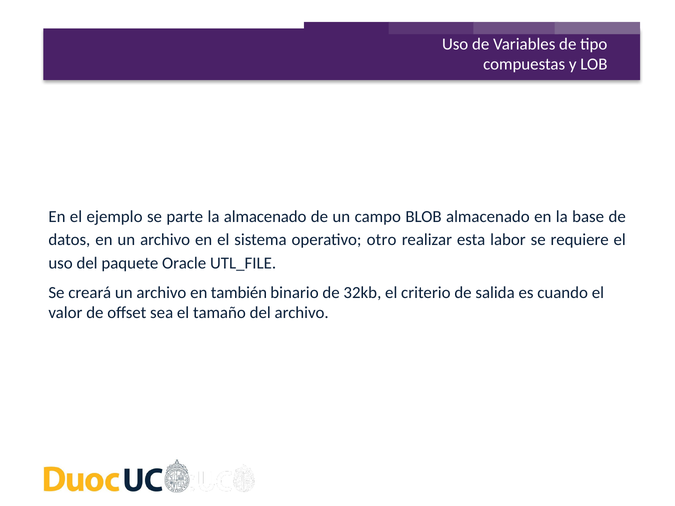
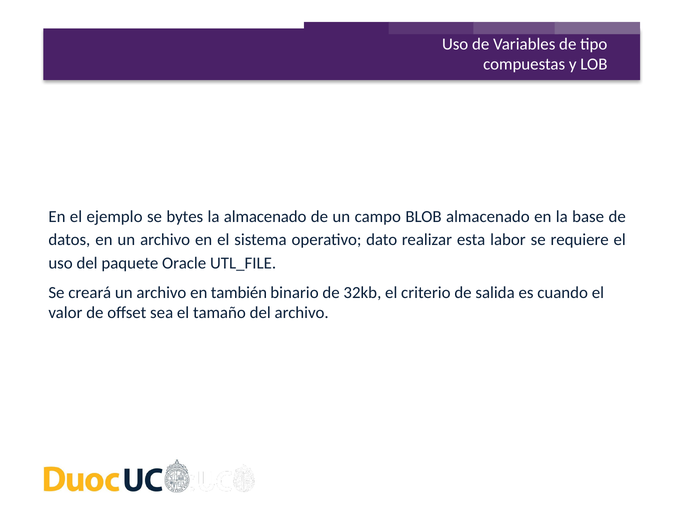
parte: parte -> bytes
otro: otro -> dato
